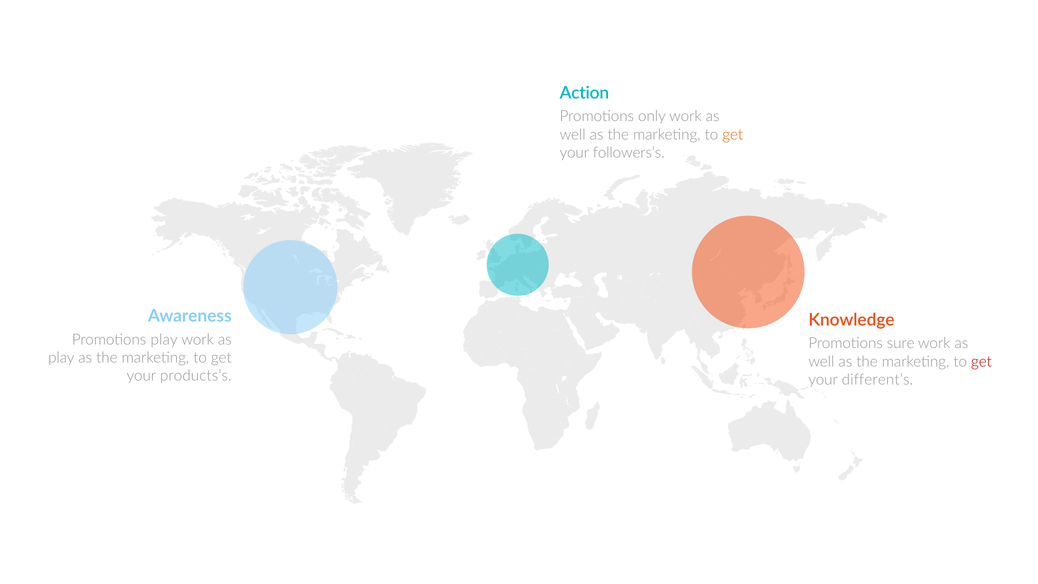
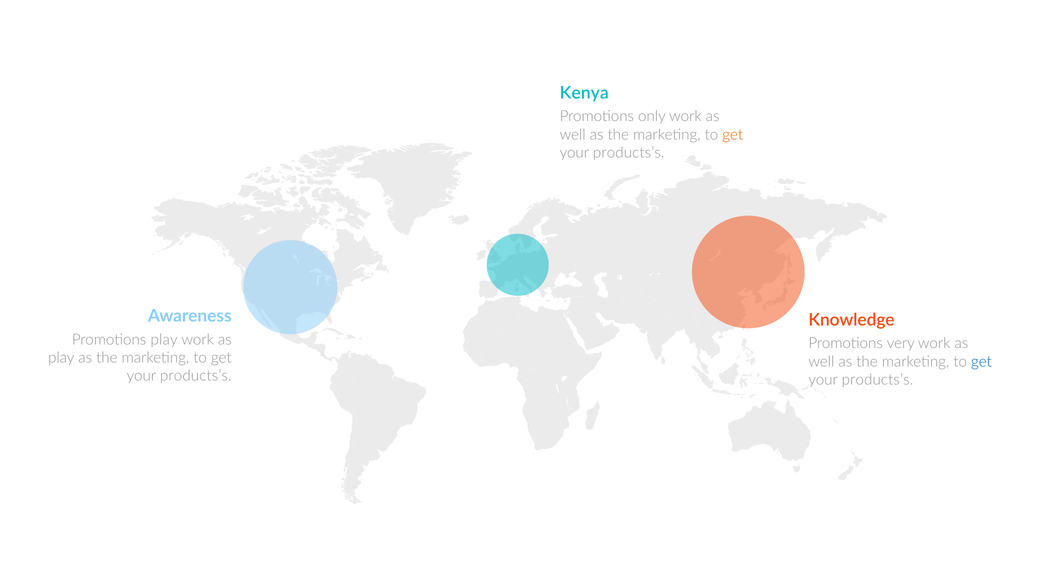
Action: Action -> Kenya
followers’s at (629, 153): followers’s -> products’s
sure: sure -> very
get at (981, 362) colour: red -> blue
different’s at (877, 380): different’s -> products’s
